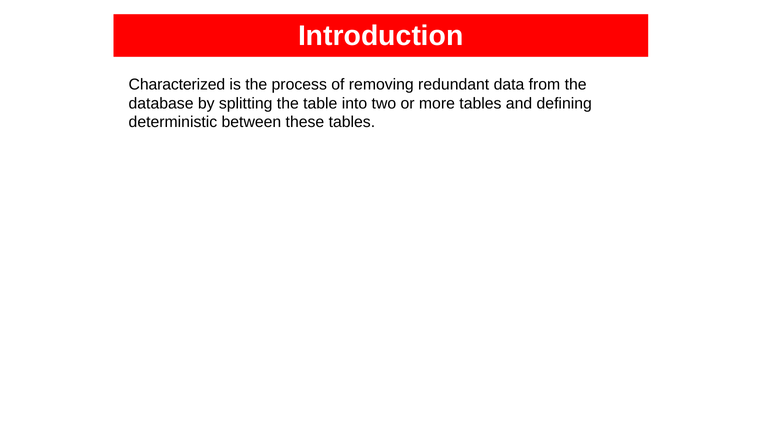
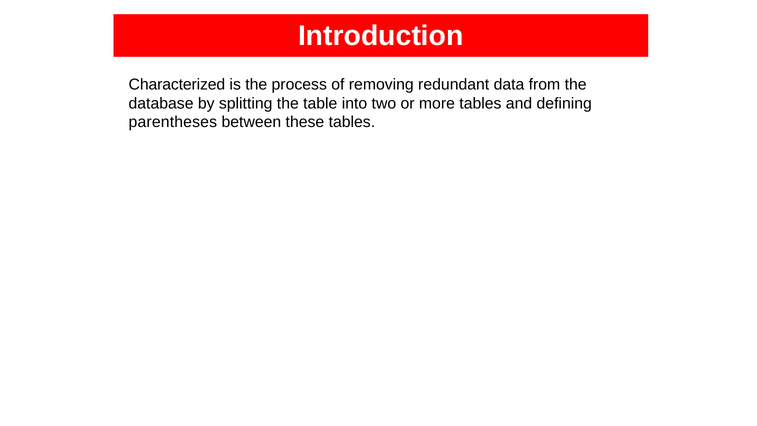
deterministic: deterministic -> parentheses
